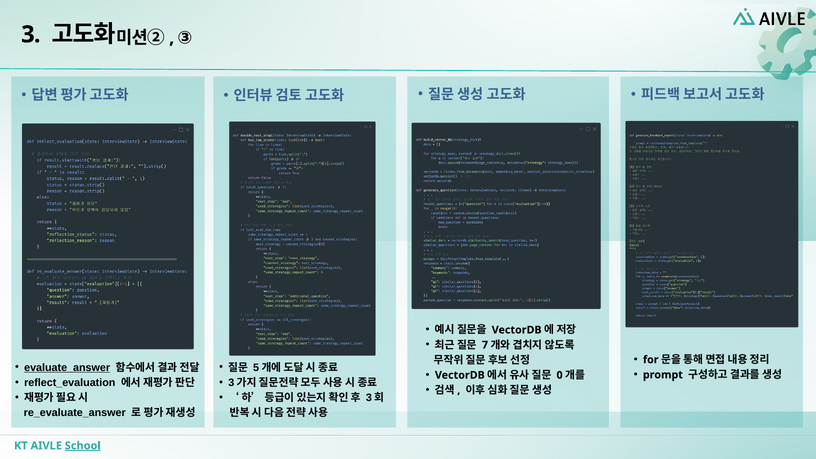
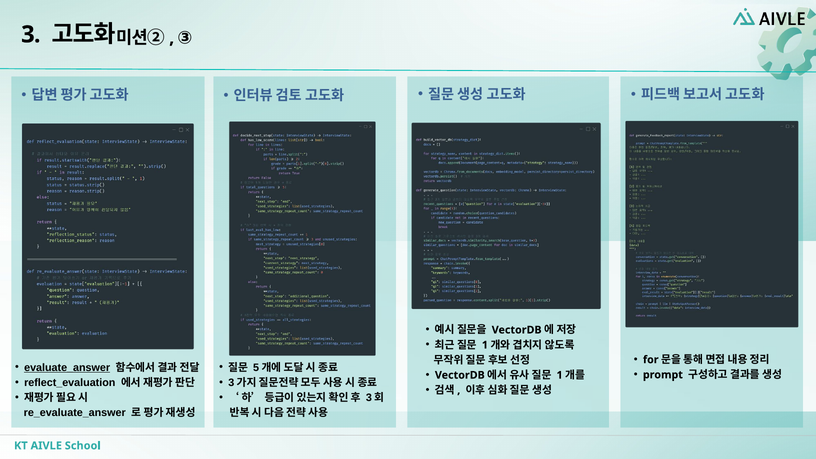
7 at (485, 345): 7 -> 1
0 at (560, 375): 0 -> 1
School underline: present -> none
